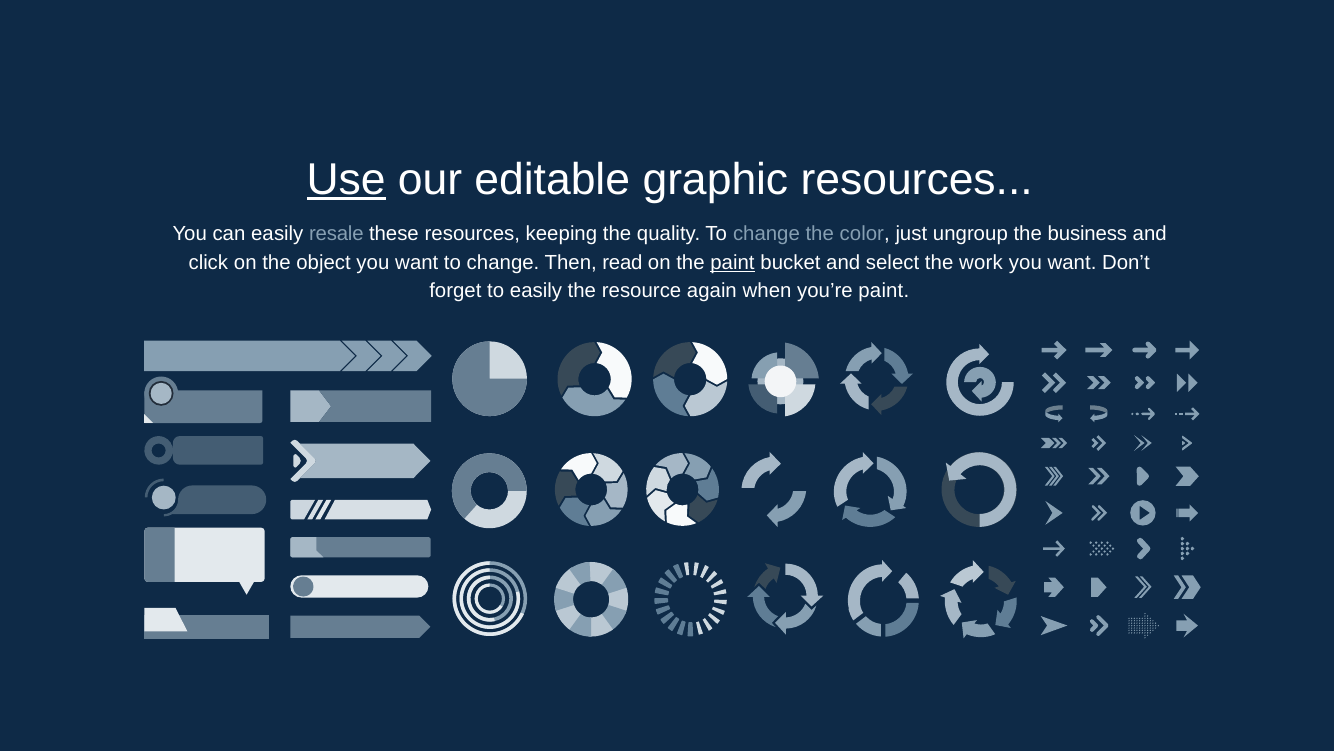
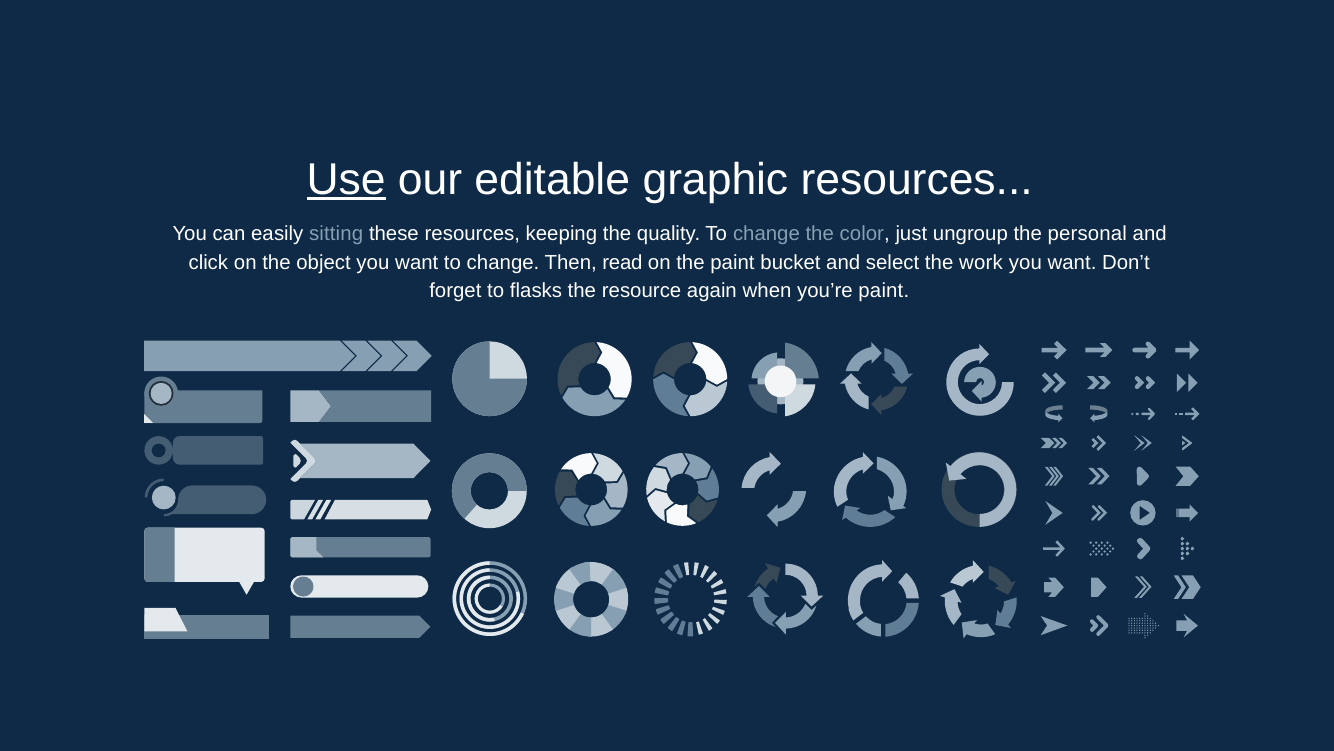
resale: resale -> sitting
business: business -> personal
paint at (732, 262) underline: present -> none
to easily: easily -> flasks
